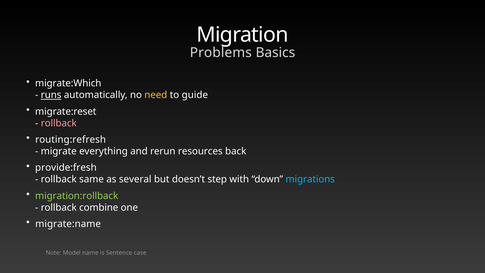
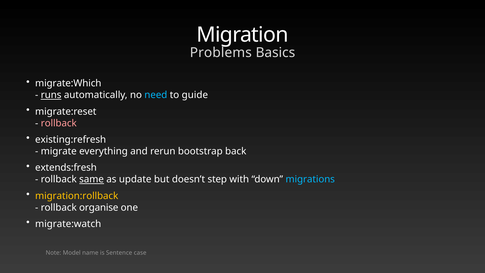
need colour: yellow -> light blue
routing:refresh: routing:refresh -> existing:refresh
resources: resources -> bootstrap
provide:fresh: provide:fresh -> extends:fresh
same underline: none -> present
several: several -> update
migration:rollback colour: light green -> yellow
combine: combine -> organise
migrate:name: migrate:name -> migrate:watch
